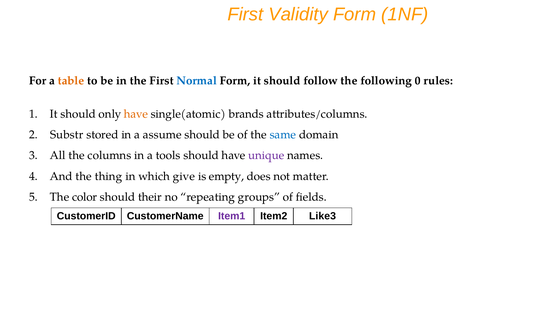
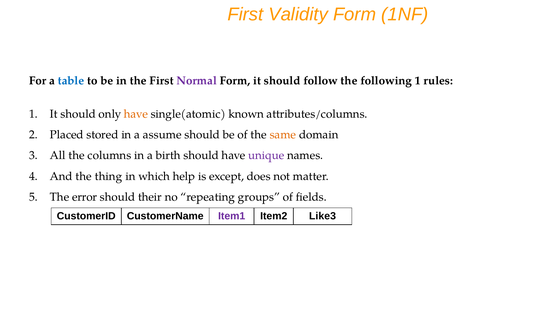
table colour: orange -> blue
Normal colour: blue -> purple
following 0: 0 -> 1
brands: brands -> known
Substr: Substr -> Placed
same colour: blue -> orange
tools: tools -> birth
give: give -> help
empty: empty -> except
color: color -> error
